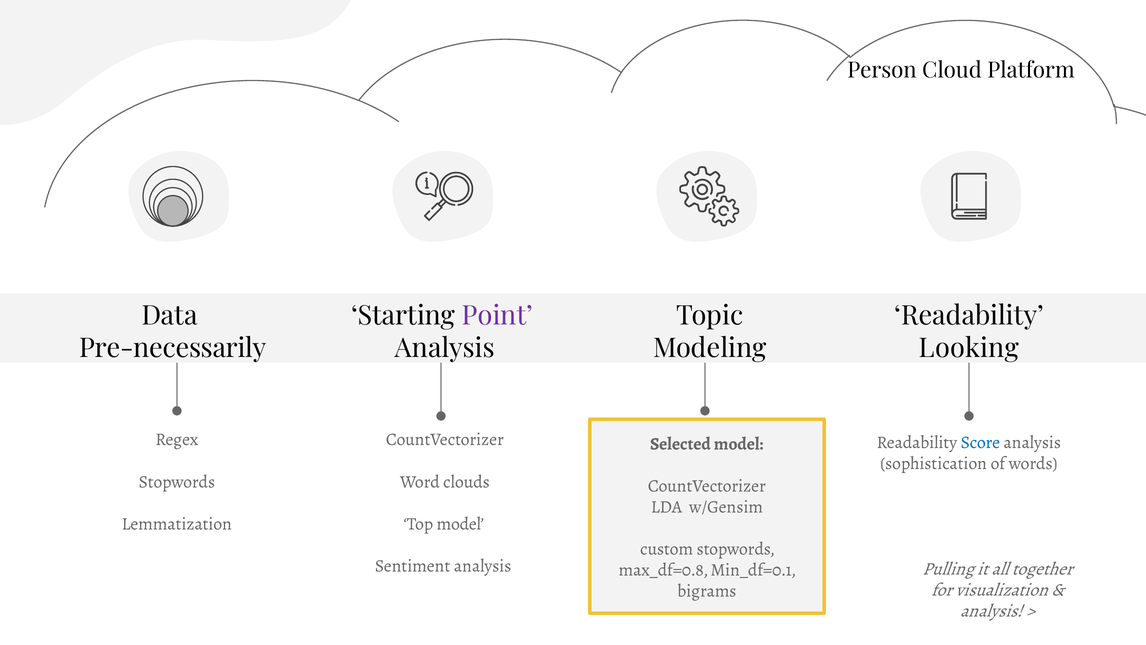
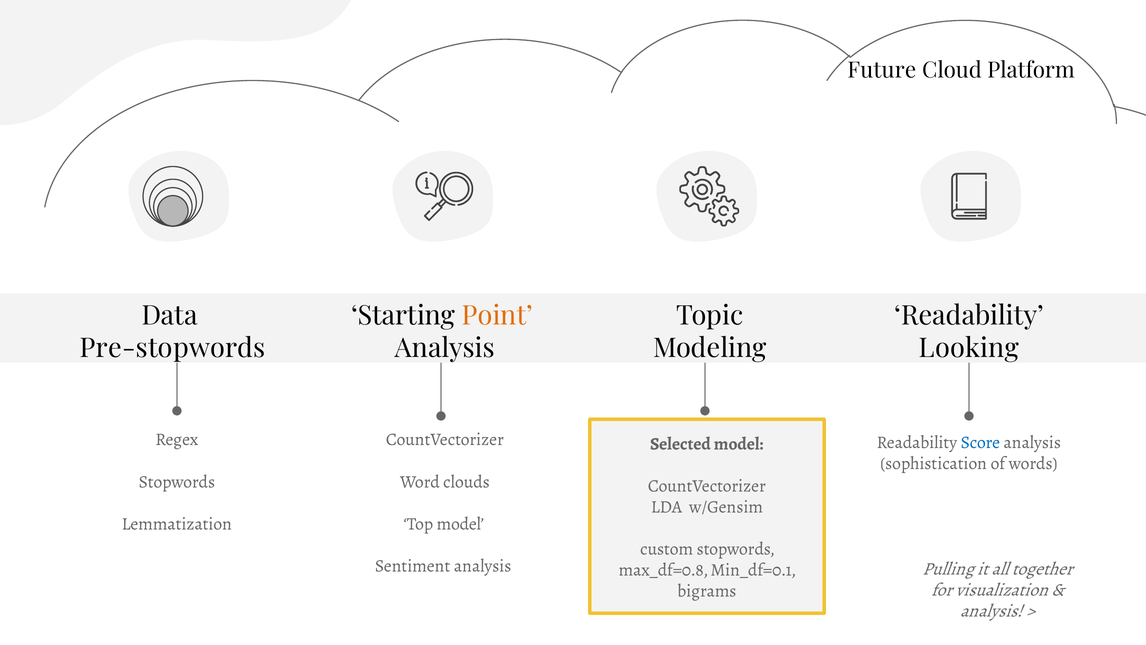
Person: Person -> Future
Point colour: purple -> orange
Pre-necessarily: Pre-necessarily -> Pre-stopwords
